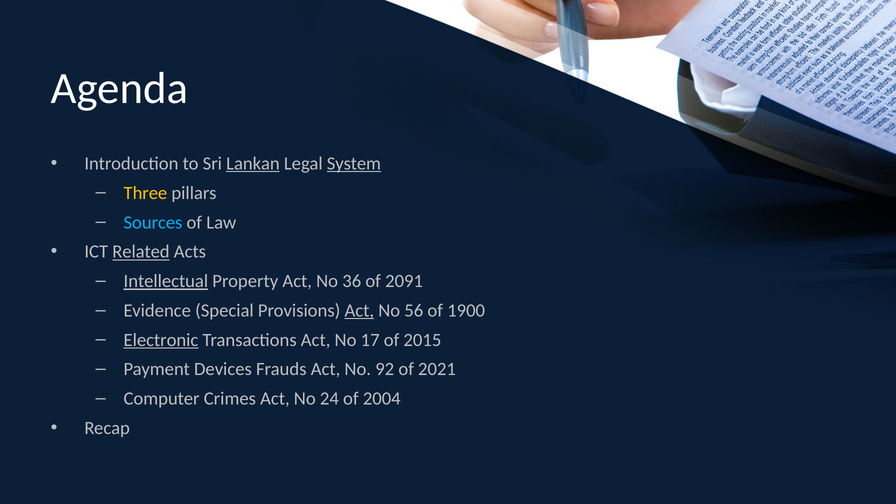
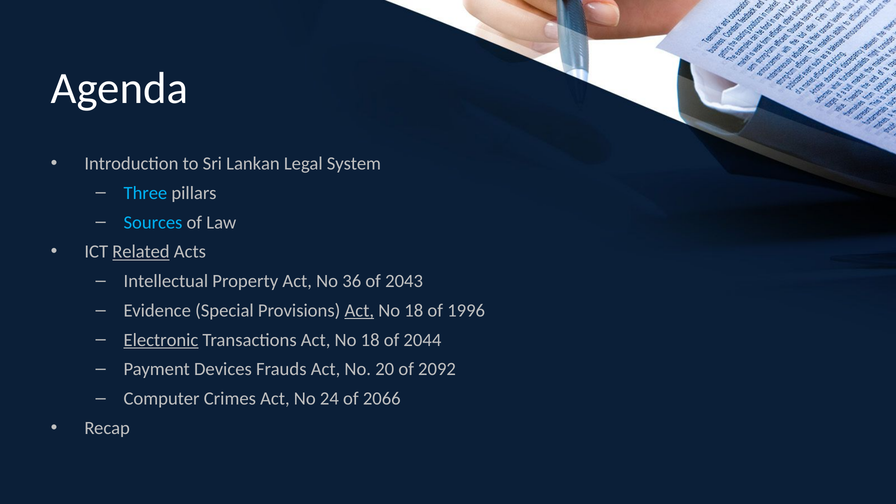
Lankan underline: present -> none
System underline: present -> none
Three colour: yellow -> light blue
Intellectual underline: present -> none
2091: 2091 -> 2043
56 at (414, 311): 56 -> 18
1900: 1900 -> 1996
Transactions Act No 17: 17 -> 18
2015: 2015 -> 2044
92: 92 -> 20
2021: 2021 -> 2092
2004: 2004 -> 2066
